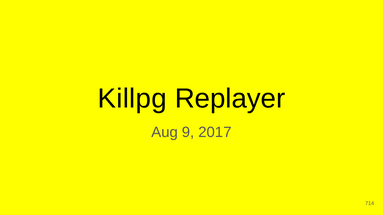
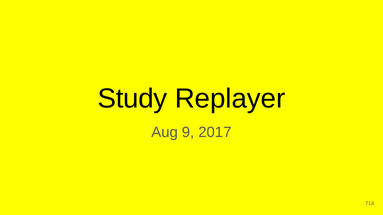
Killpg: Killpg -> Study
